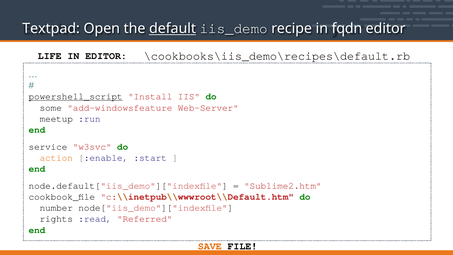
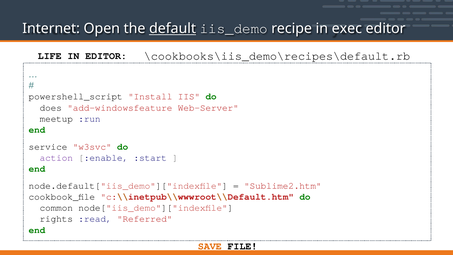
Textpad: Textpad -> Internet
fqdn: fqdn -> exec
powershell_script underline: present -> none
some: some -> does
action colour: orange -> purple
number: number -> common
